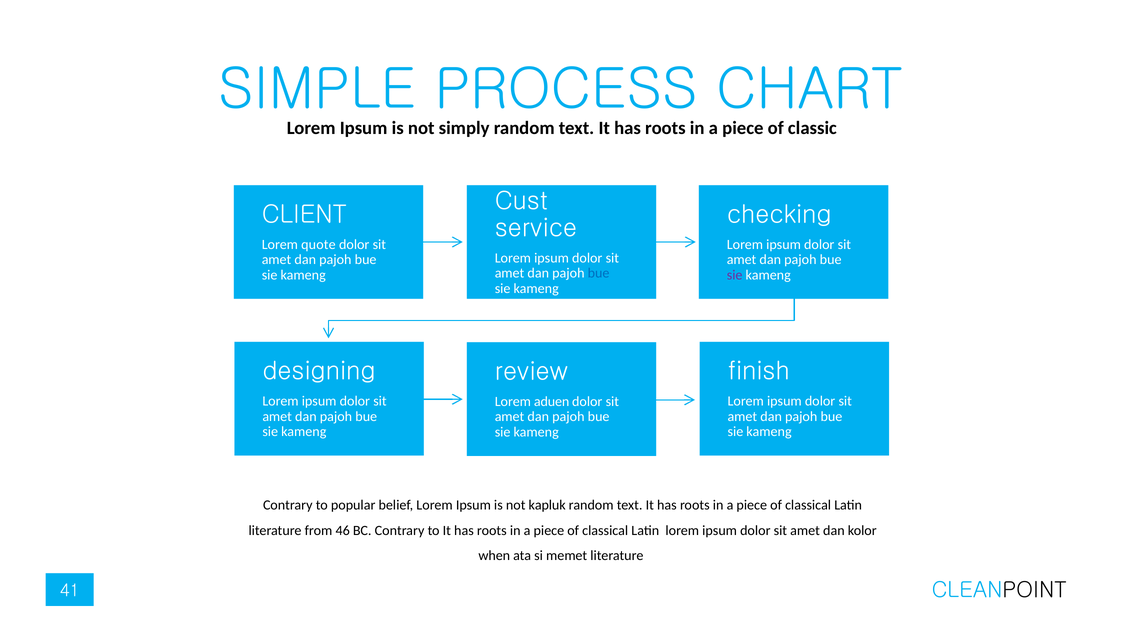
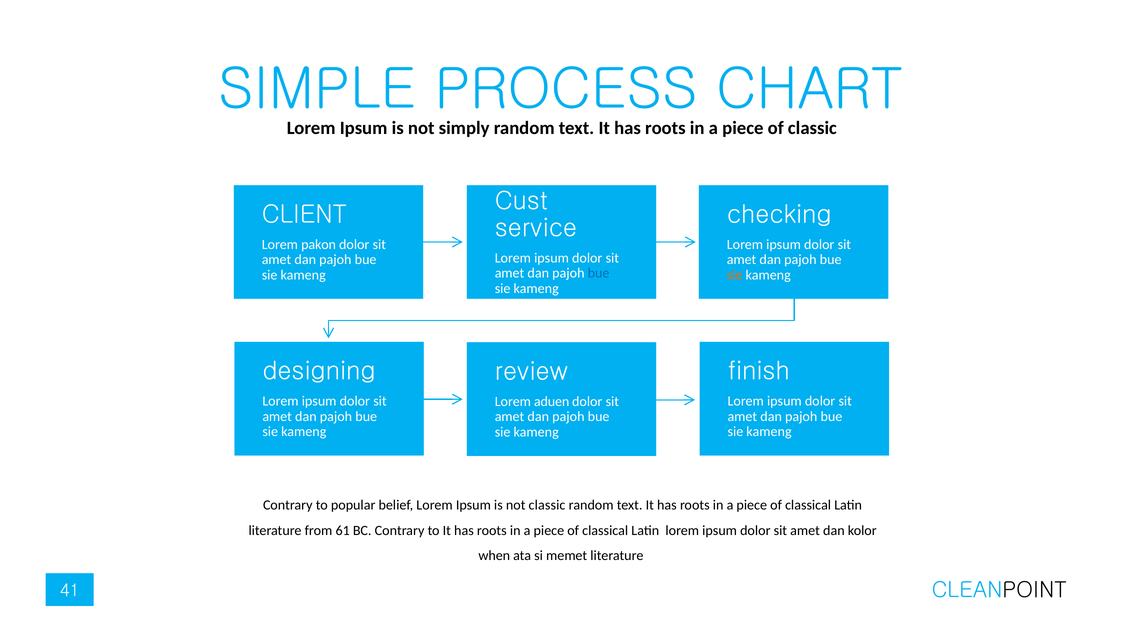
quote: quote -> pakon
sie at (735, 275) colour: purple -> orange
not kapluk: kapluk -> classic
46: 46 -> 61
